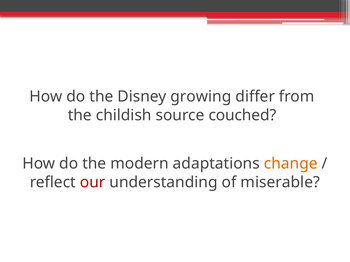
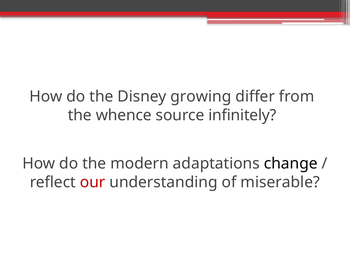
childish: childish -> whence
couched: couched -> infinitely
change colour: orange -> black
